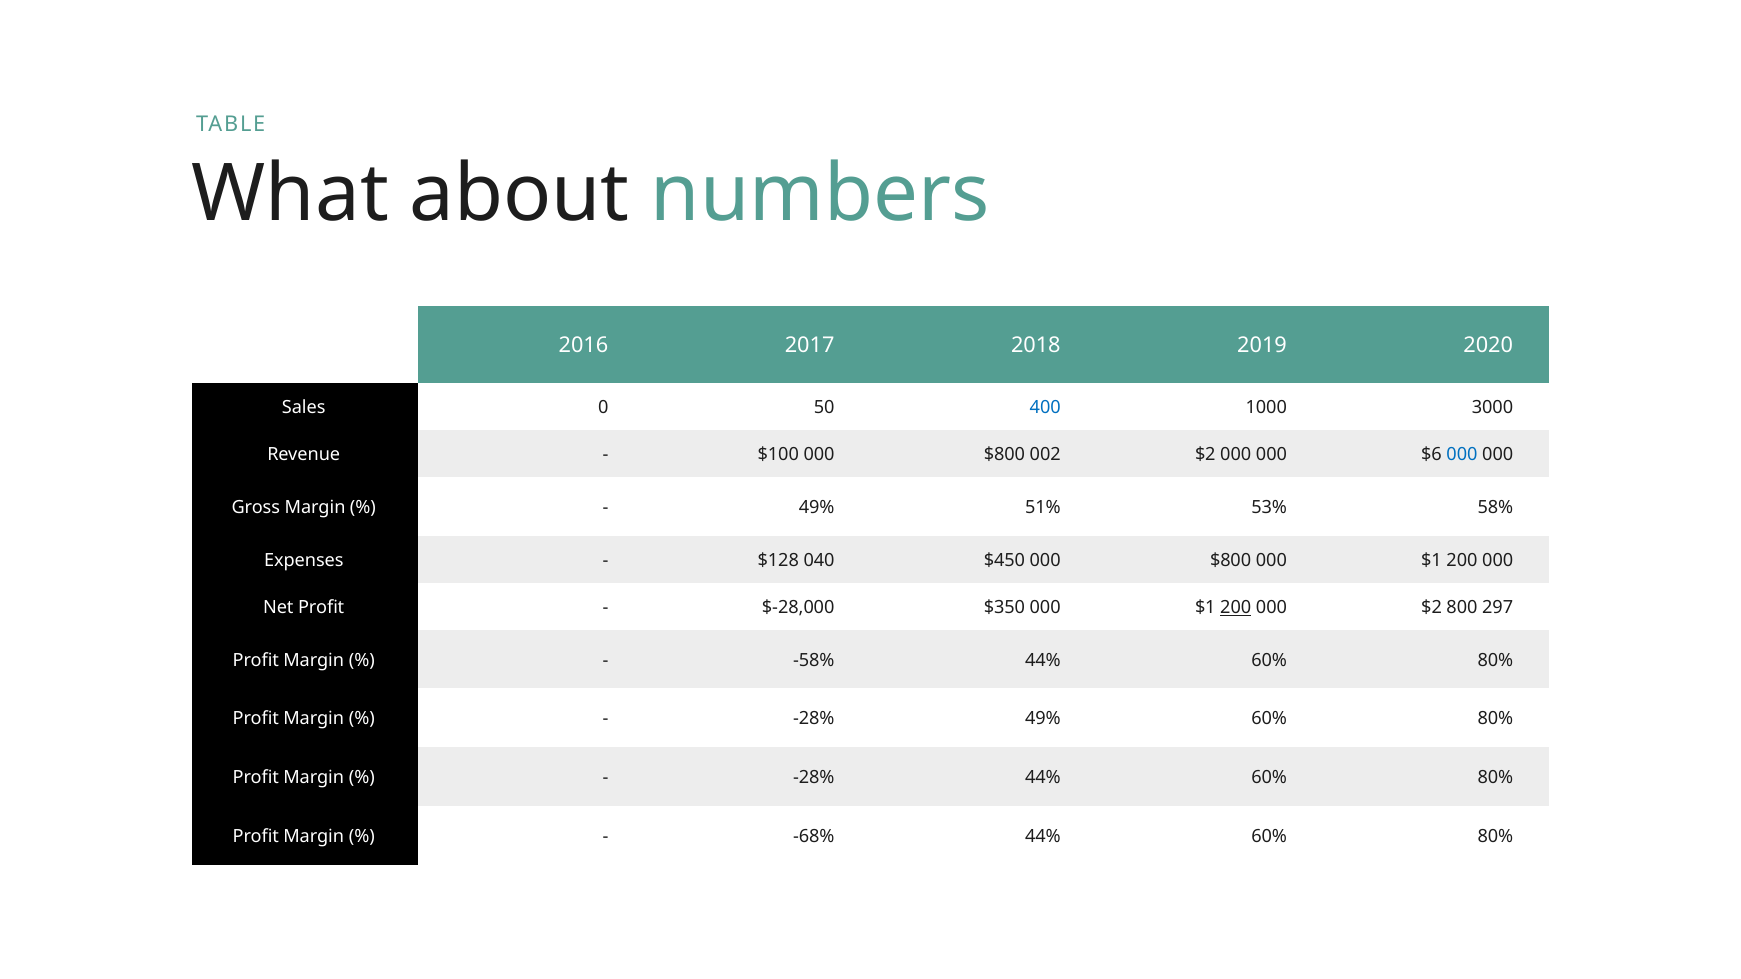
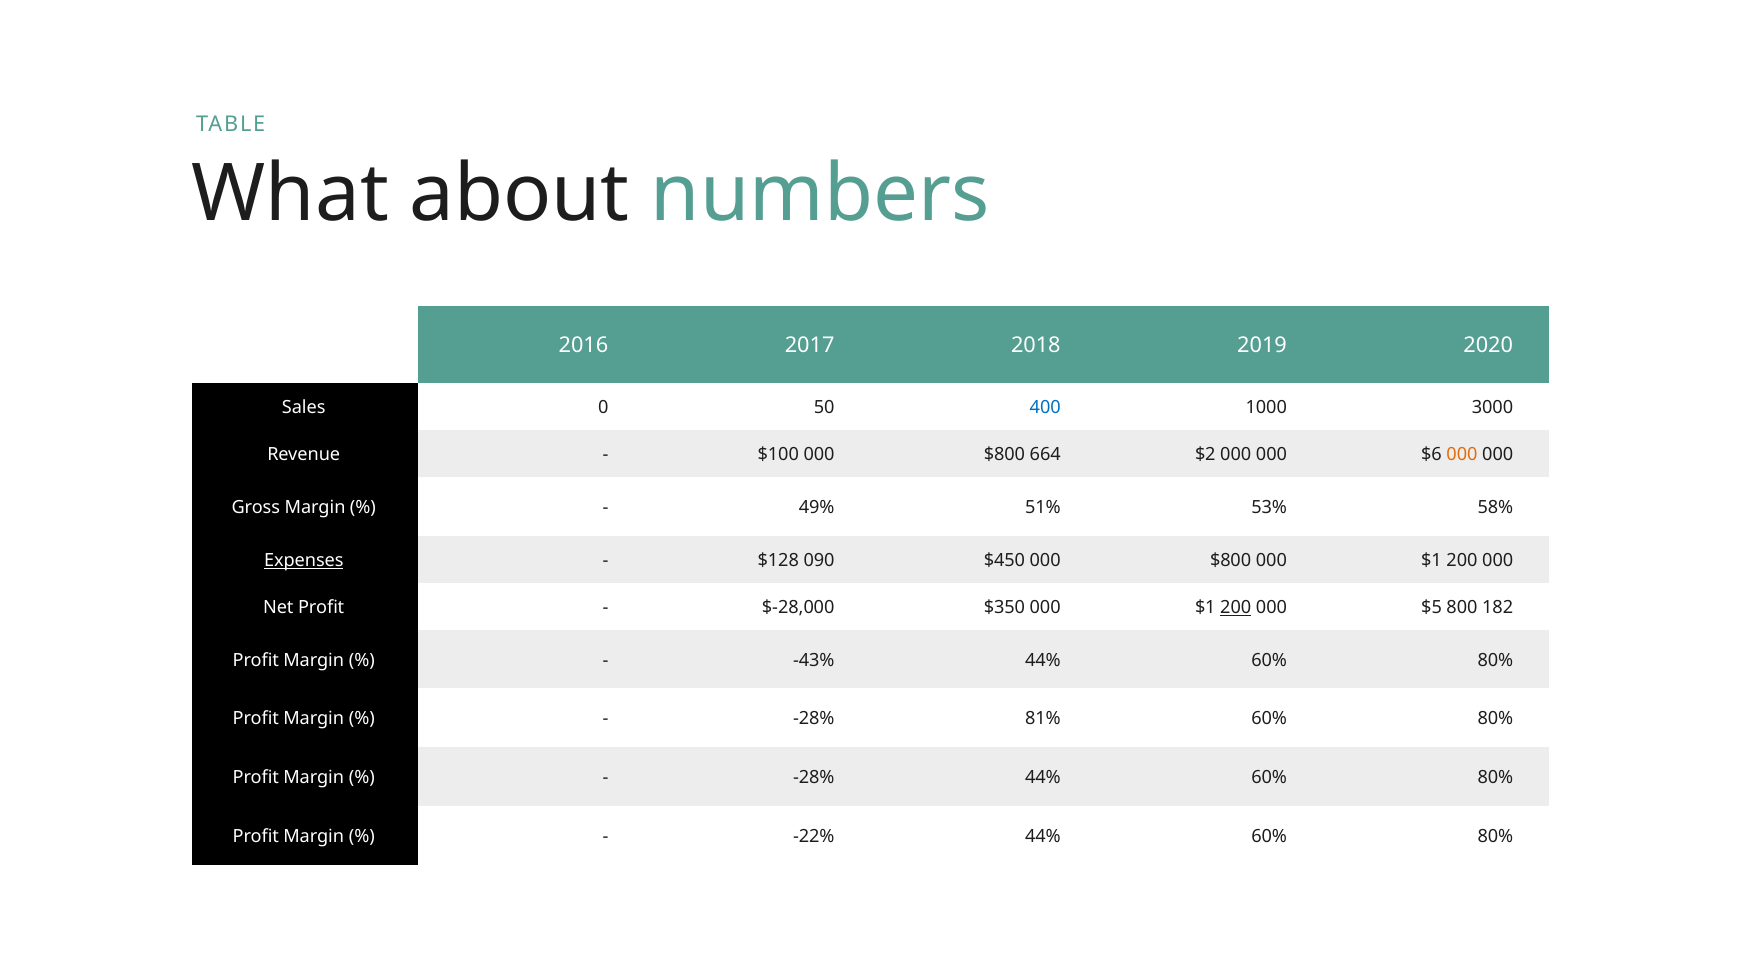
002: 002 -> 664
000 at (1462, 455) colour: blue -> orange
Expenses underline: none -> present
040: 040 -> 090
000 $2: $2 -> $5
297: 297 -> 182
-58%: -58% -> -43%
-28% 49%: 49% -> 81%
-68%: -68% -> -22%
